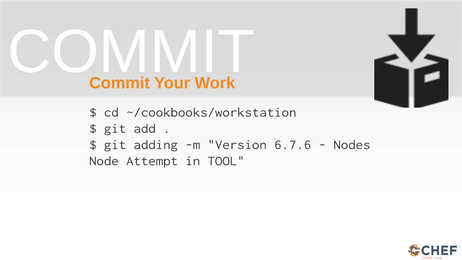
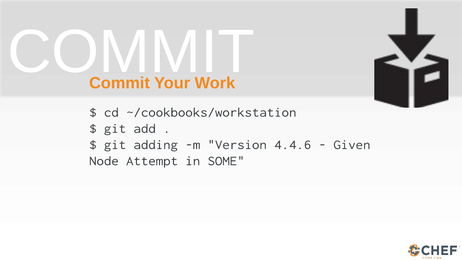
6.7.6: 6.7.6 -> 4.4.6
Nodes: Nodes -> Given
TOOL: TOOL -> SOME
